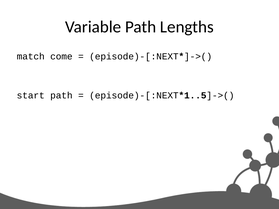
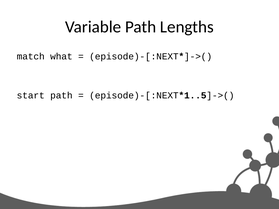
come: come -> what
